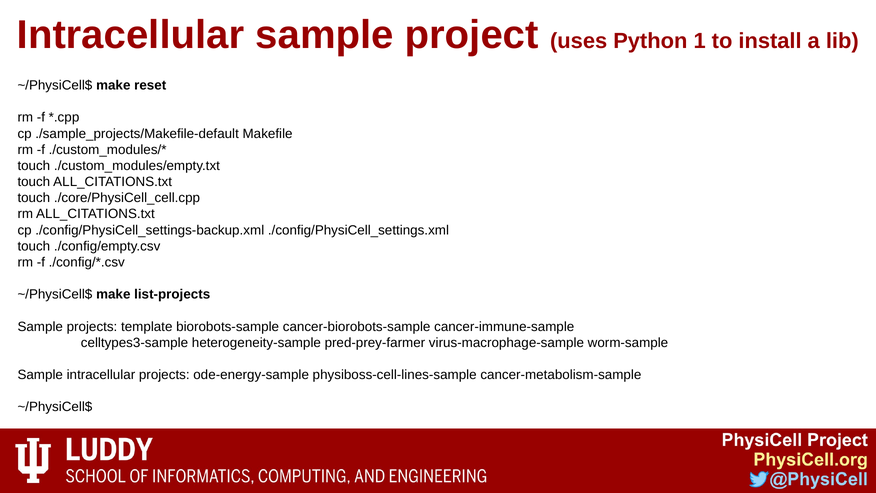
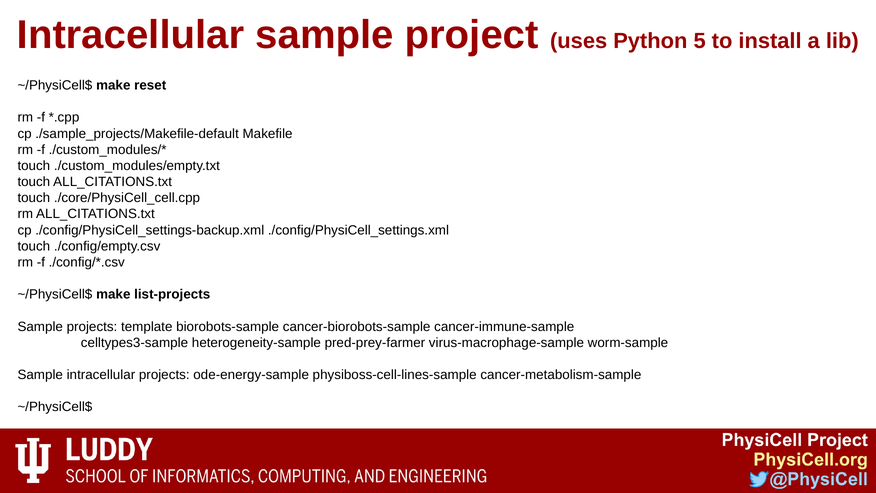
1: 1 -> 5
